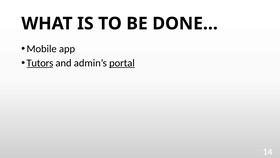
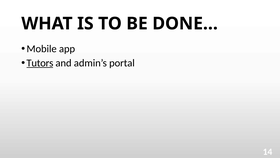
portal underline: present -> none
